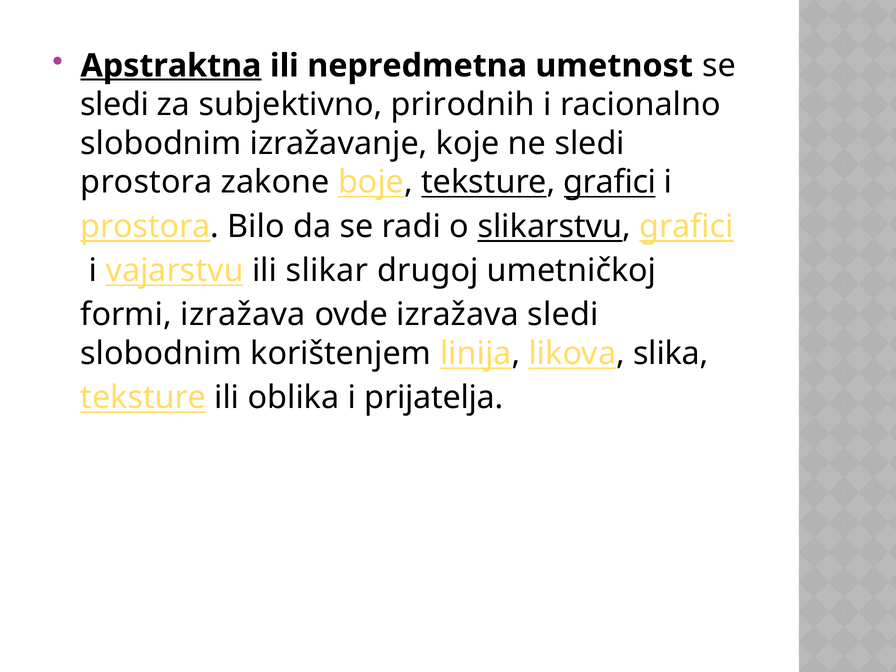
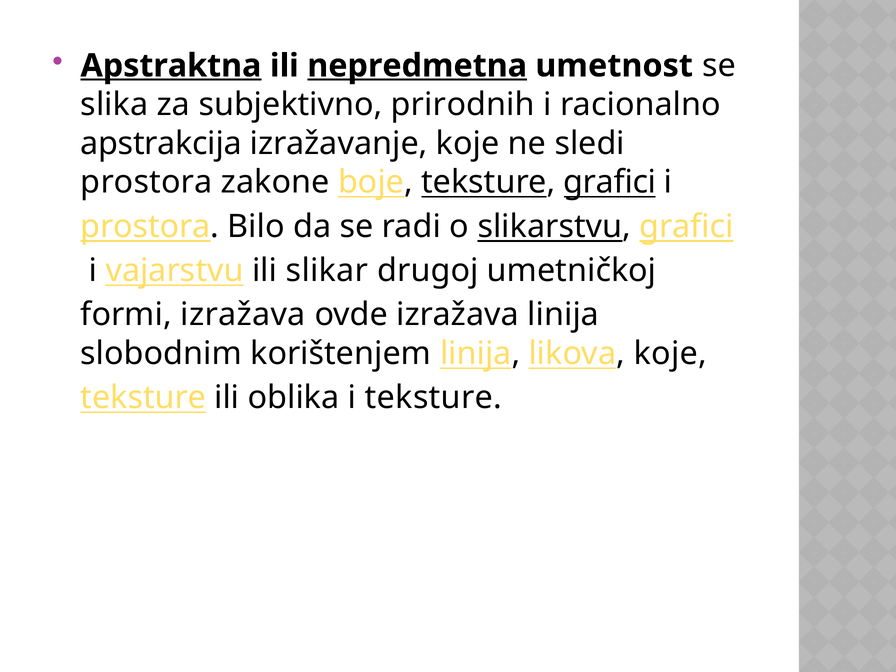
nepredmetna underline: none -> present
sledi at (115, 105): sledi -> slika
slobodnim at (161, 143): slobodnim -> apstrakcija
izražava sledi: sledi -> linija
likova slika: slika -> koje
i prijatelja: prijatelja -> teksture
